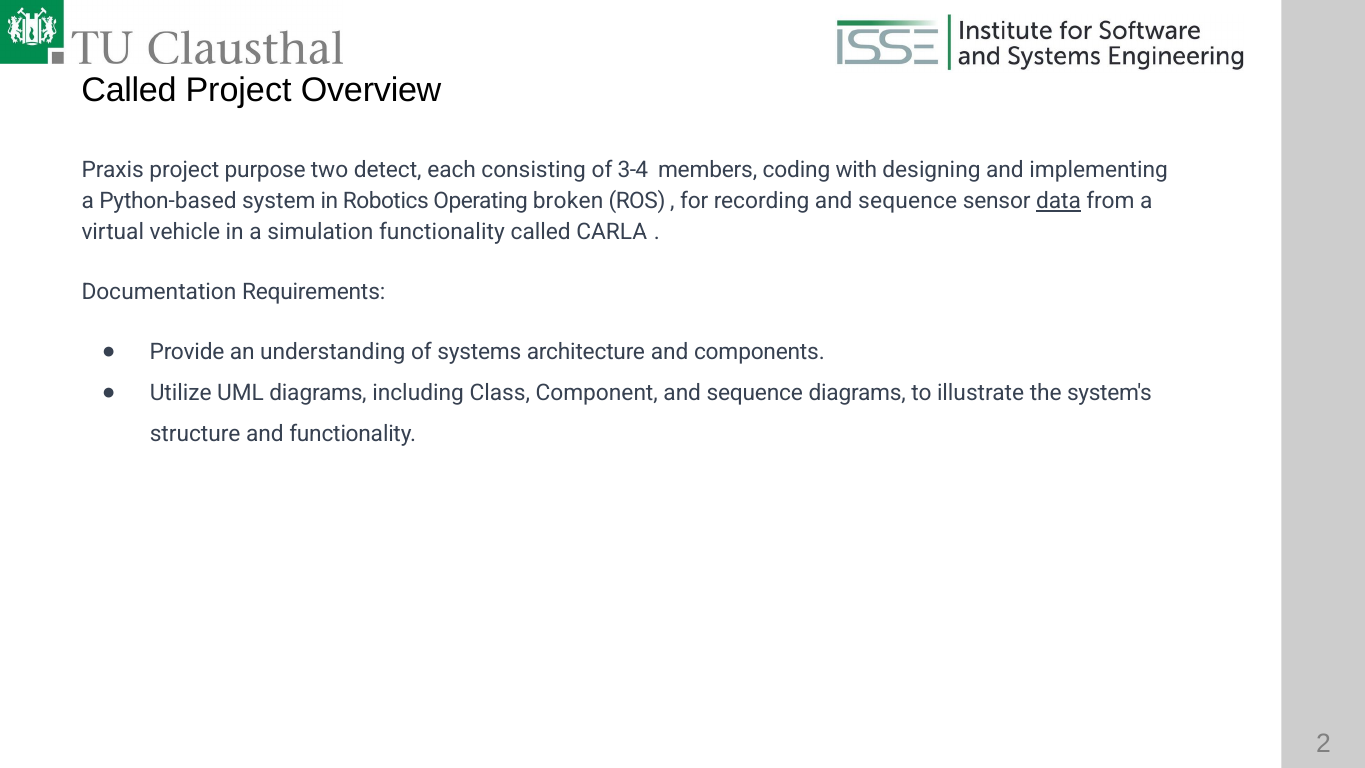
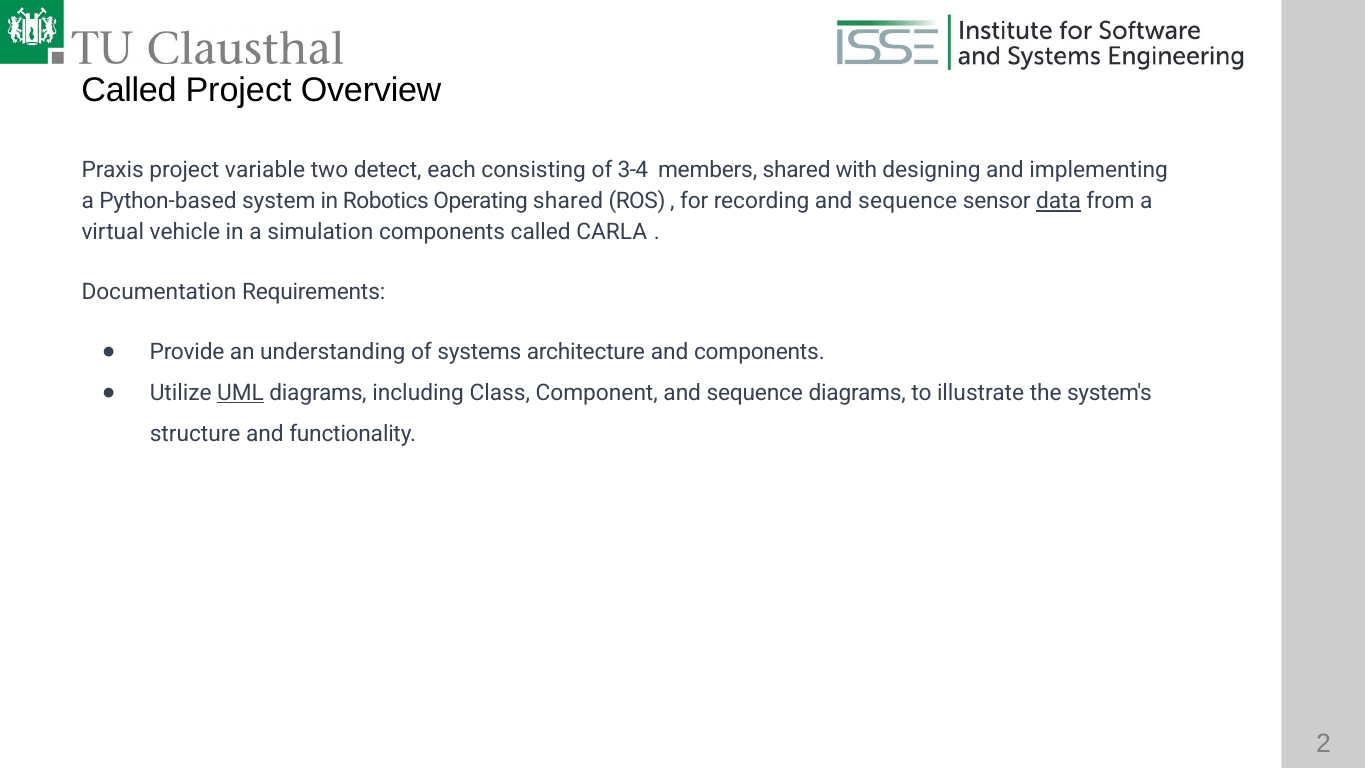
purpose: purpose -> variable
members coding: coding -> shared
Operating broken: broken -> shared
simulation functionality: functionality -> components
UML underline: none -> present
